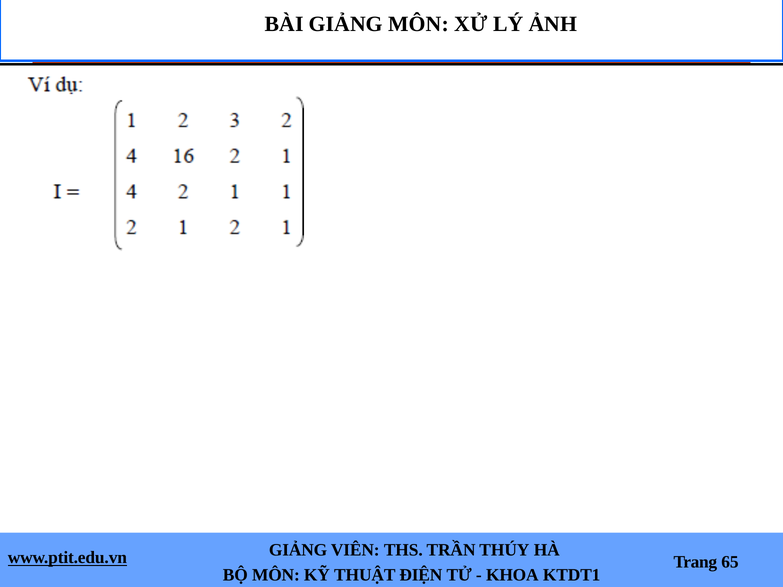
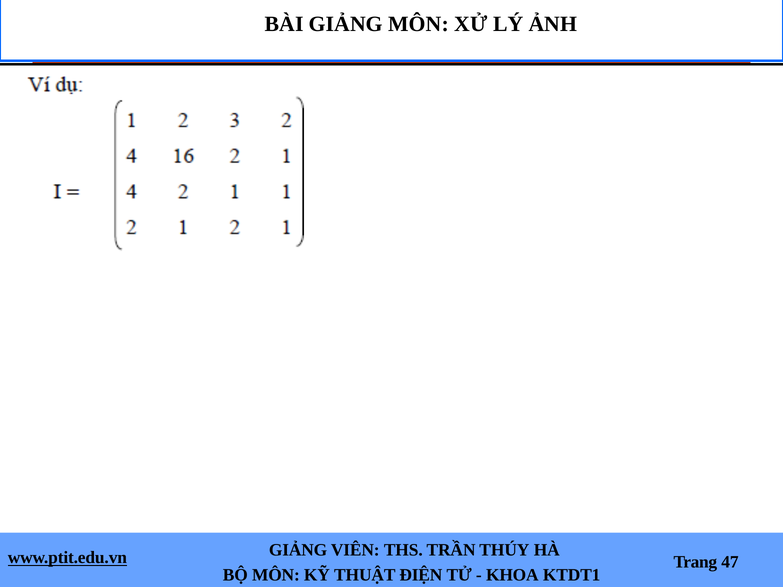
65: 65 -> 47
